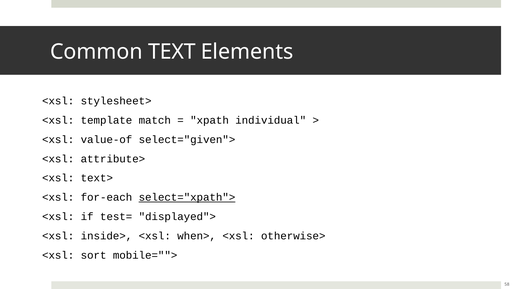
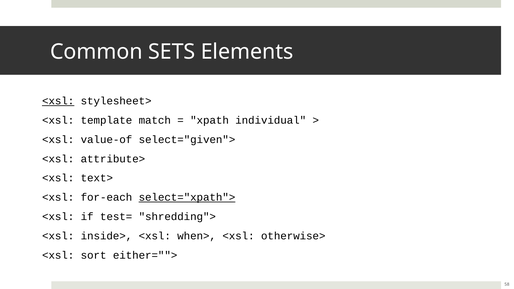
TEXT: TEXT -> SETS
<xsl at (58, 101) underline: none -> present
displayed">: displayed"> -> shredding">
mobile="">: mobile=""> -> either="">
